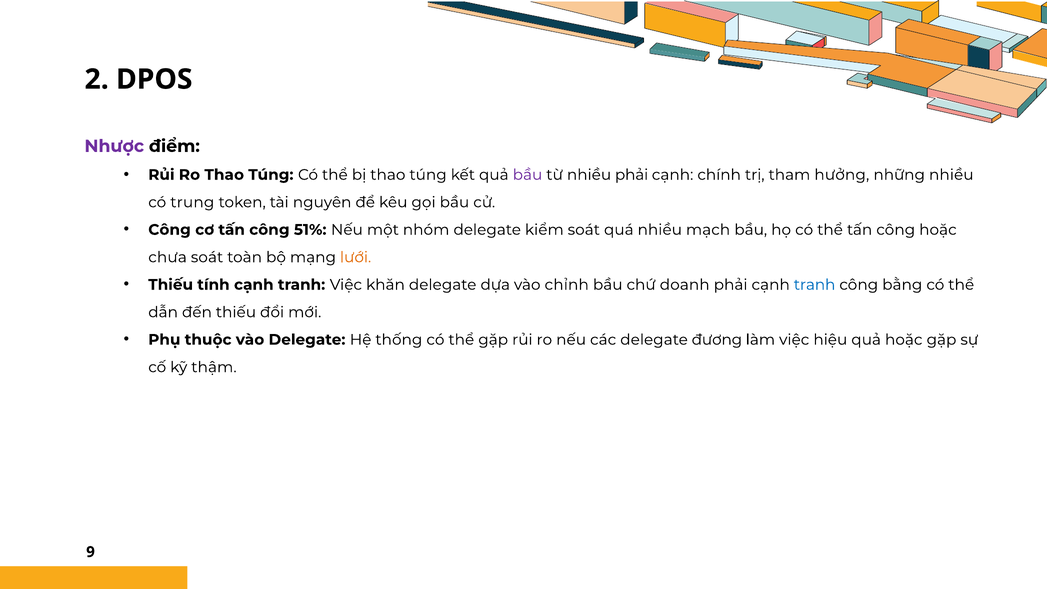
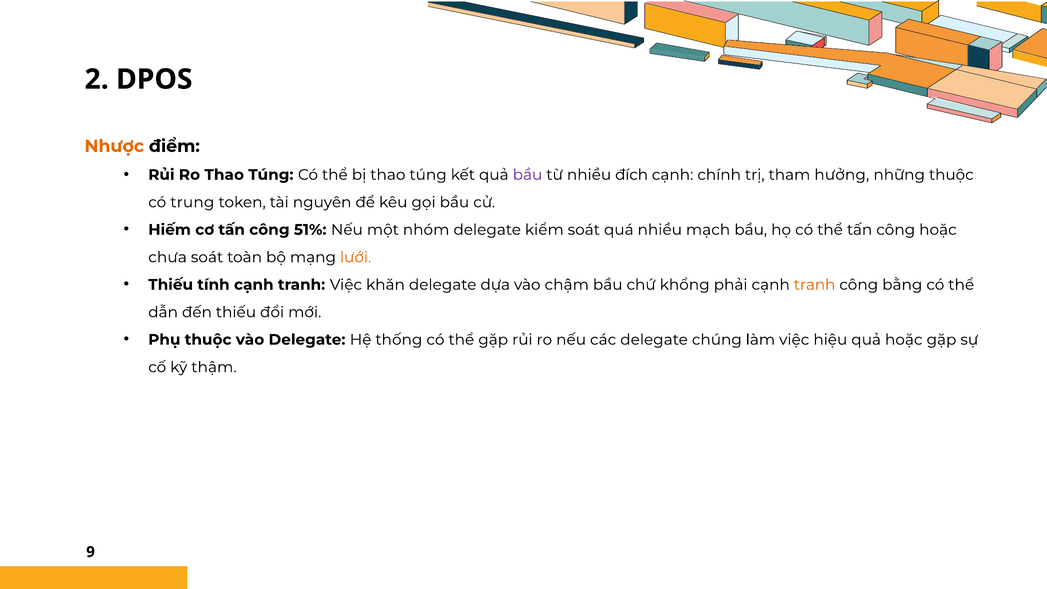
Nhược colour: purple -> orange
nhiều phải: phải -> đích
những nhiều: nhiều -> thuộc
Công at (170, 230): Công -> Hiếm
chỉnh: chỉnh -> chậm
doanh: doanh -> khổng
tranh at (815, 285) colour: blue -> orange
đương: đương -> chúng
